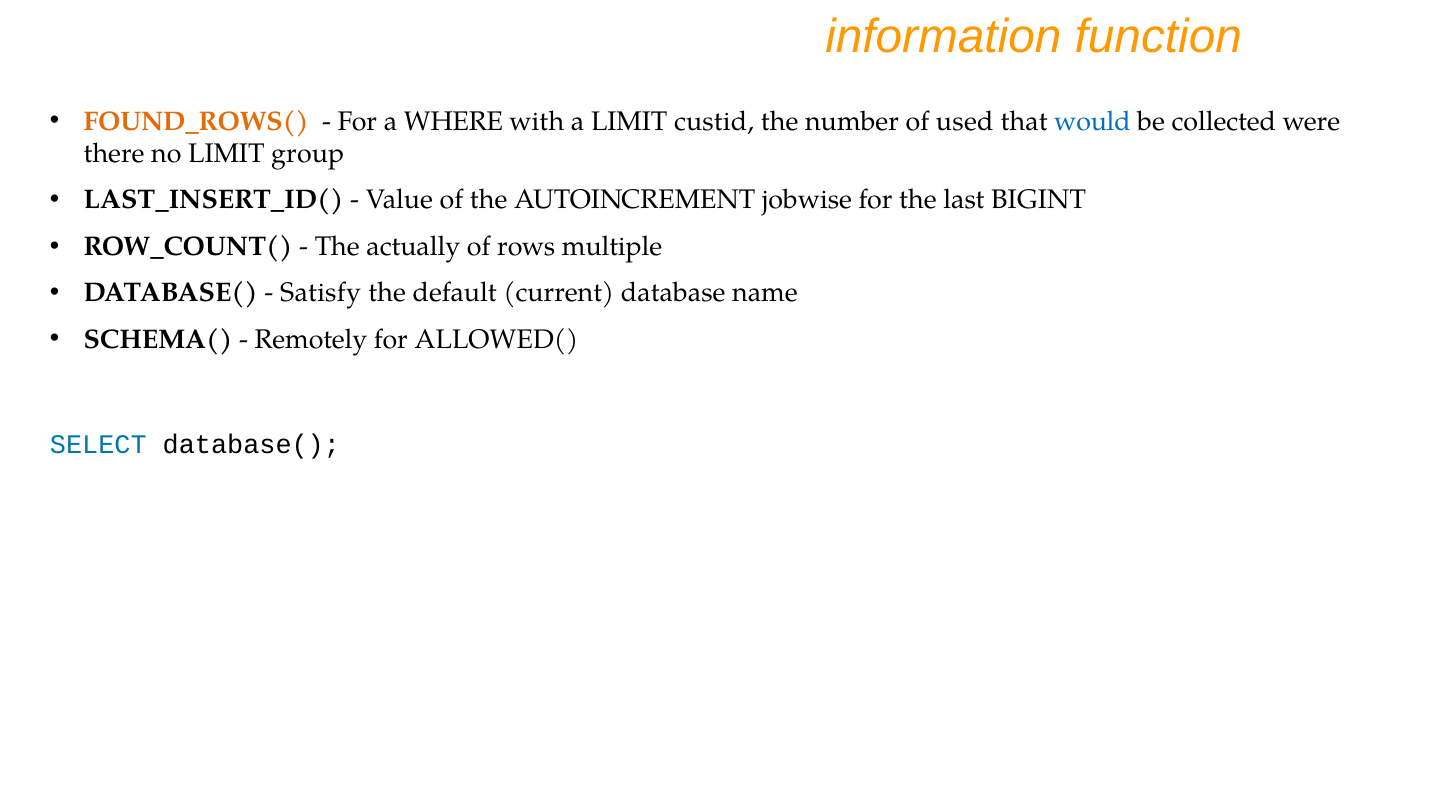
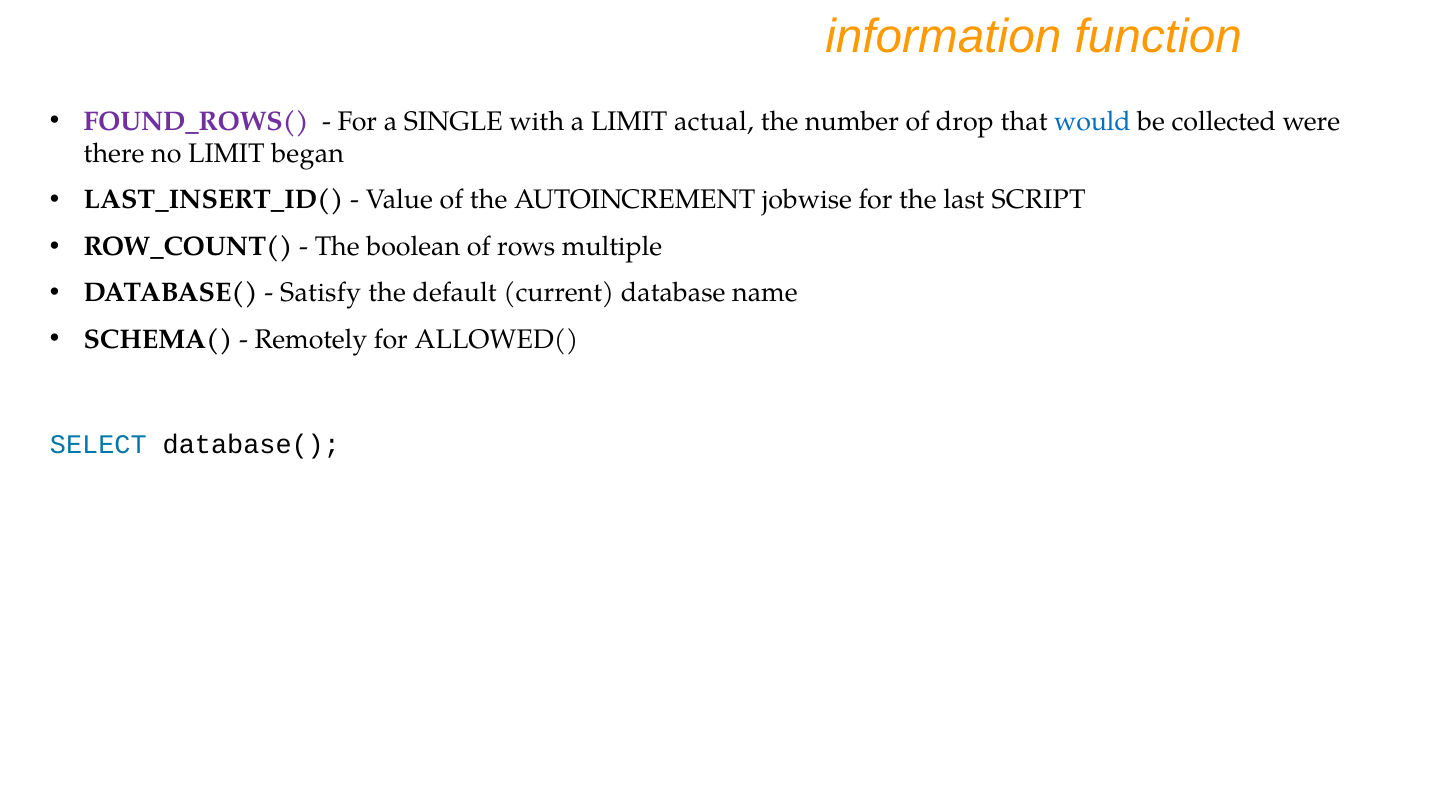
FOUND_ROWS( colour: orange -> purple
WHERE: WHERE -> SINGLE
custid: custid -> actual
used: used -> drop
group: group -> began
BIGINT: BIGINT -> SCRIPT
actually: actually -> boolean
